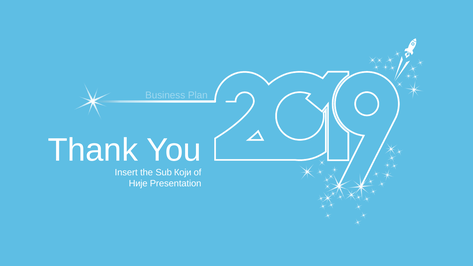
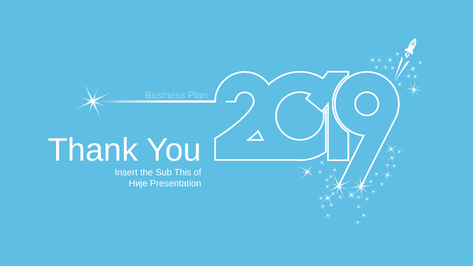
Који: Који -> This
